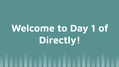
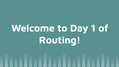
Directly: Directly -> Routing
